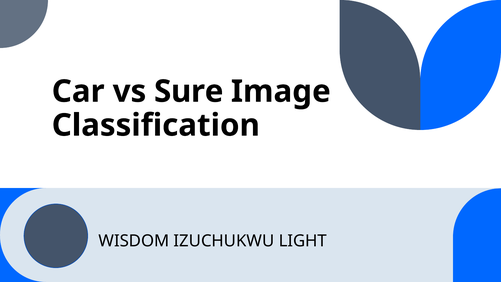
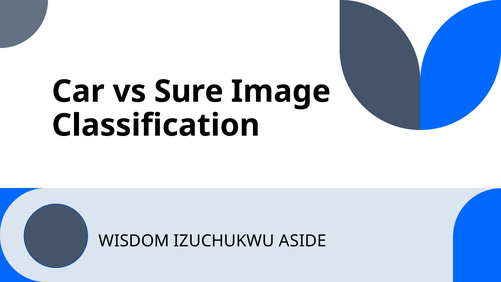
LIGHT: LIGHT -> ASIDE
